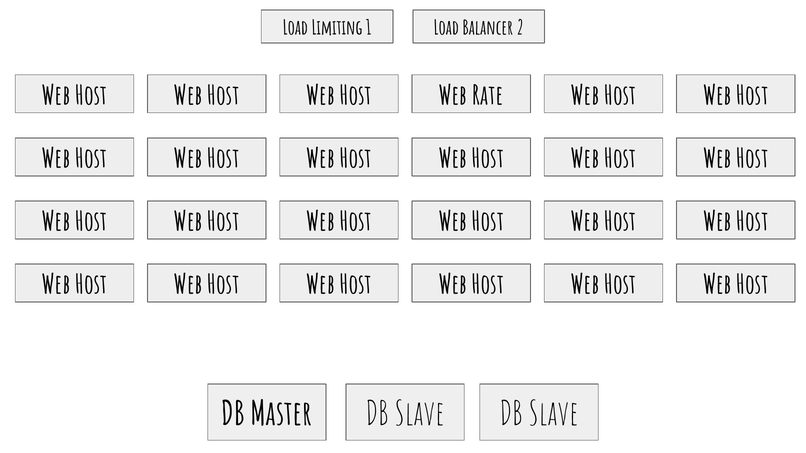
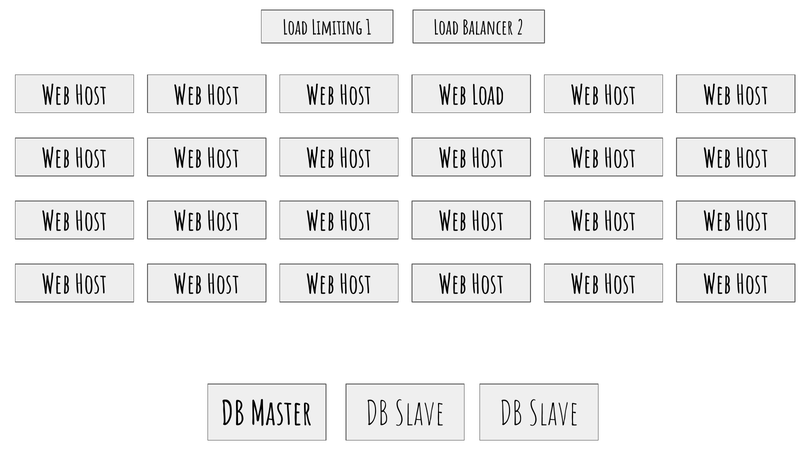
Web Rate: Rate -> Load
